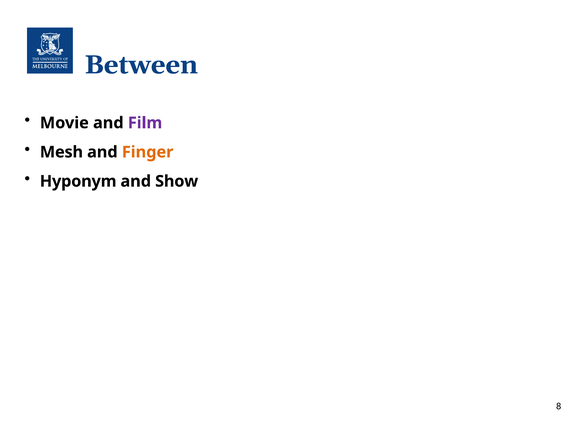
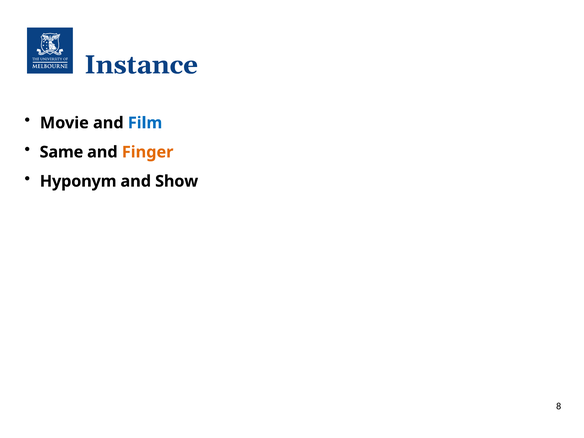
Between: Between -> Instance
Film colour: purple -> blue
Mesh: Mesh -> Same
